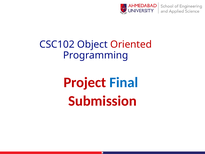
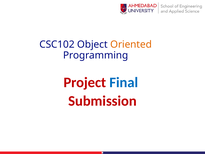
Oriented colour: red -> orange
